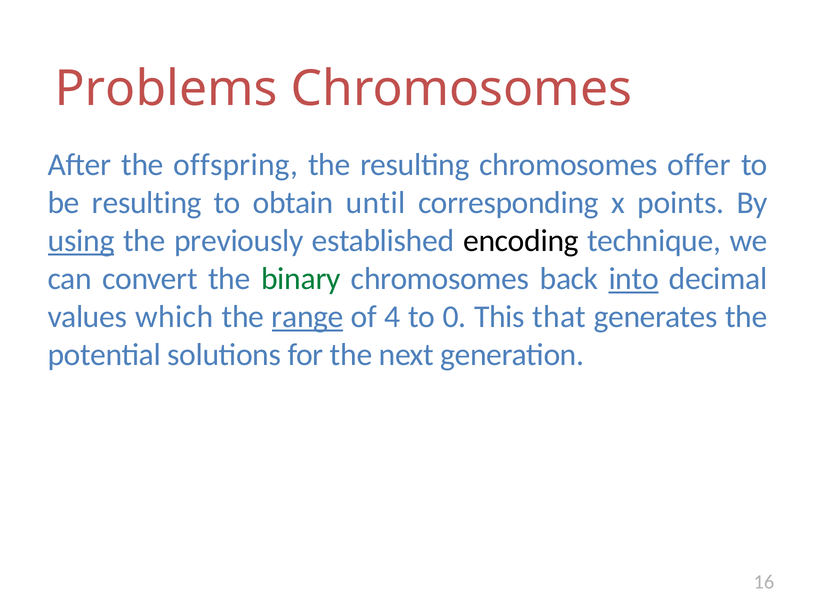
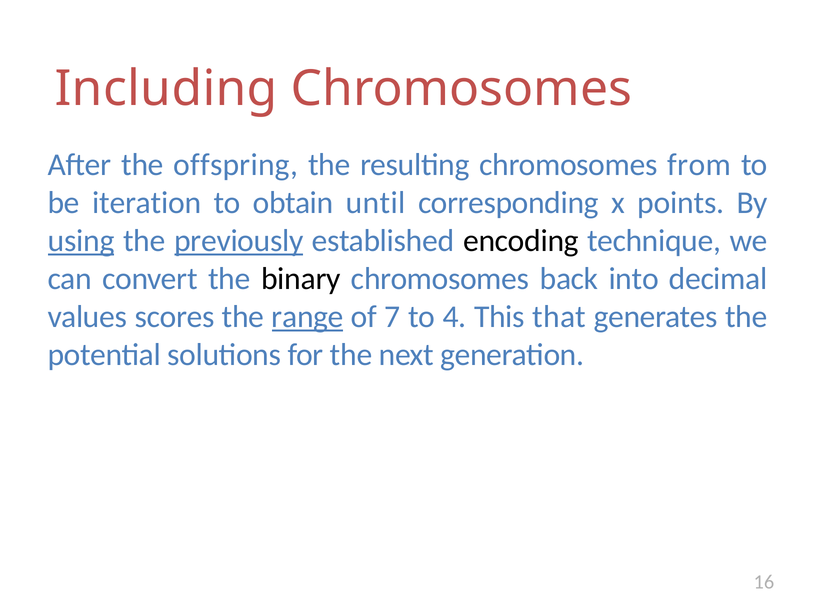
Problems: Problems -> Including
offer: offer -> from
be resulting: resulting -> iteration
previously underline: none -> present
binary colour: green -> black
into underline: present -> none
which: which -> scores
4: 4 -> 7
0: 0 -> 4
